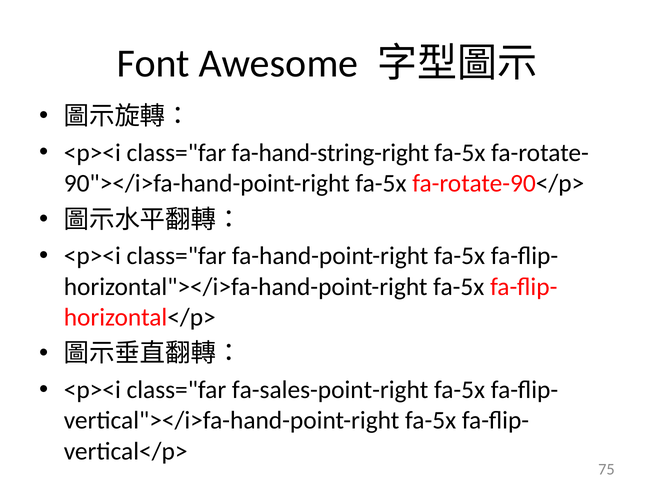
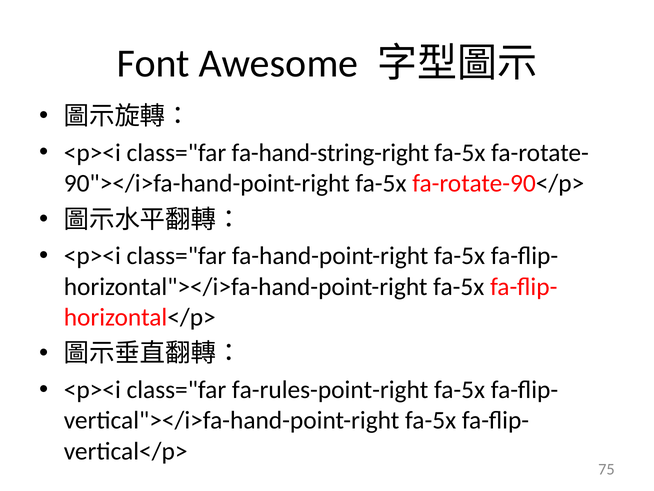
fa-sales-point-right: fa-sales-point-right -> fa-rules-point-right
